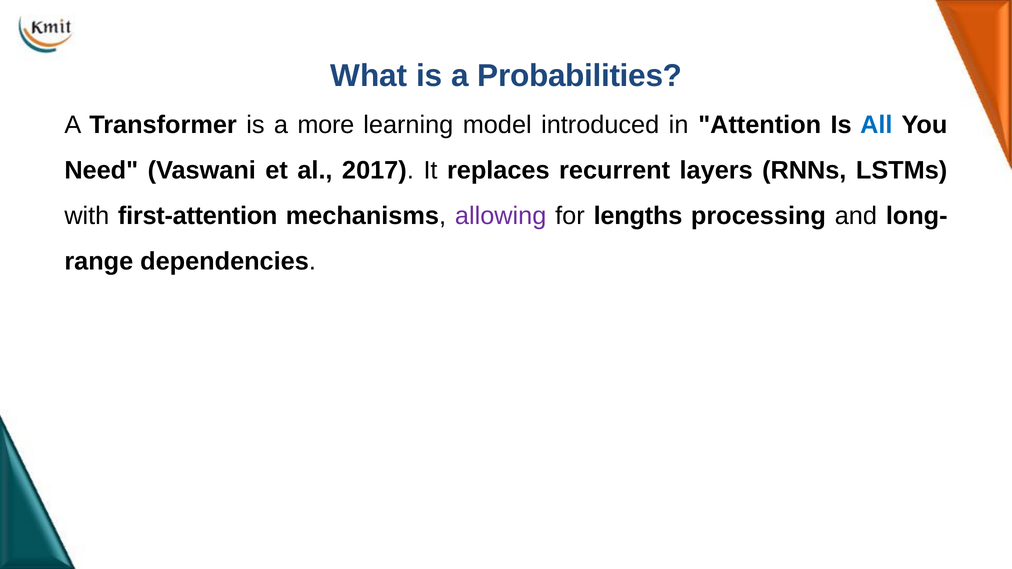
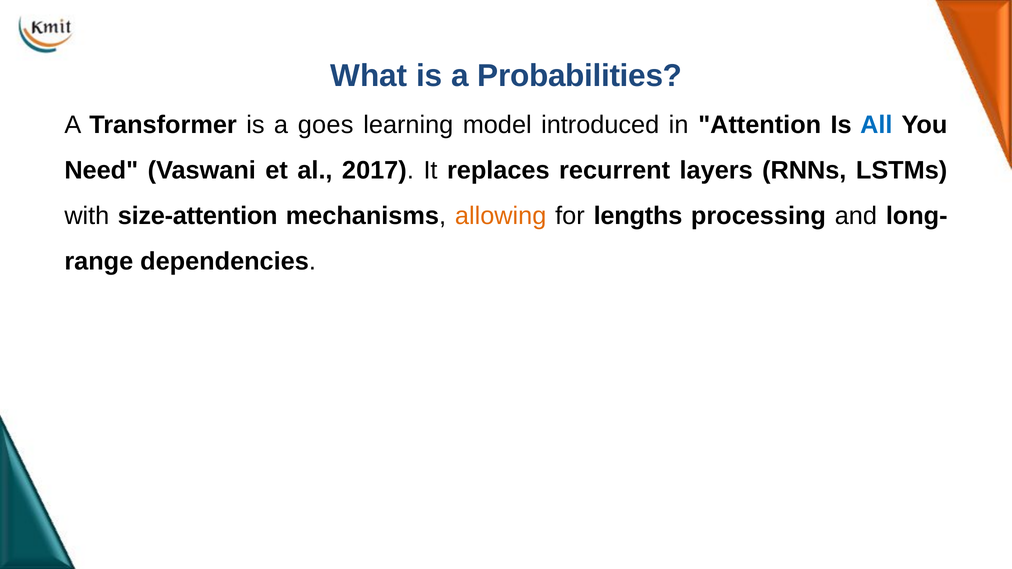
more: more -> goes
first-attention: first-attention -> size-attention
allowing colour: purple -> orange
